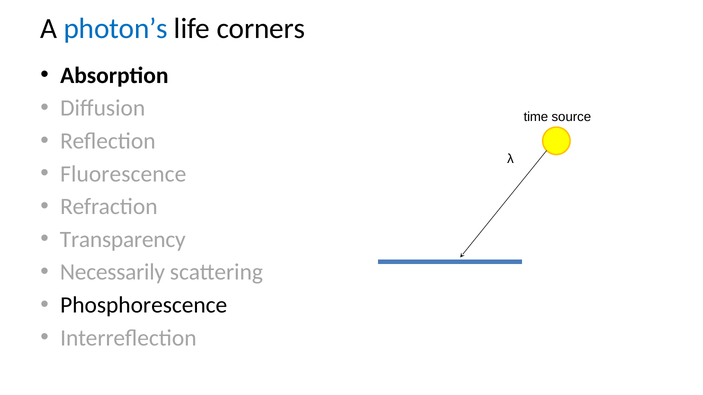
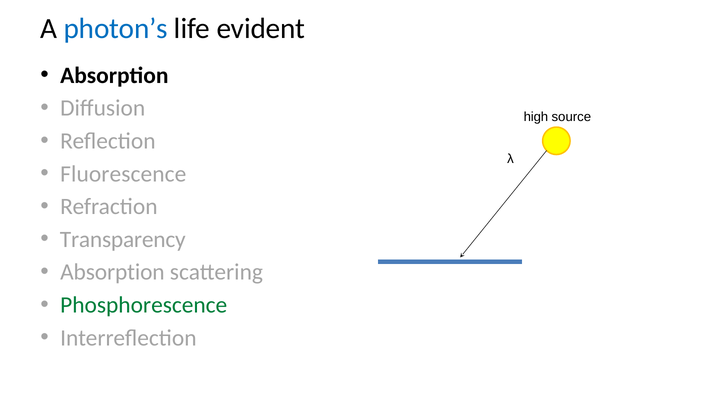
corners: corners -> evident
time: time -> high
Necessarily at (112, 273): Necessarily -> Absorption
Phosphorescence colour: black -> green
